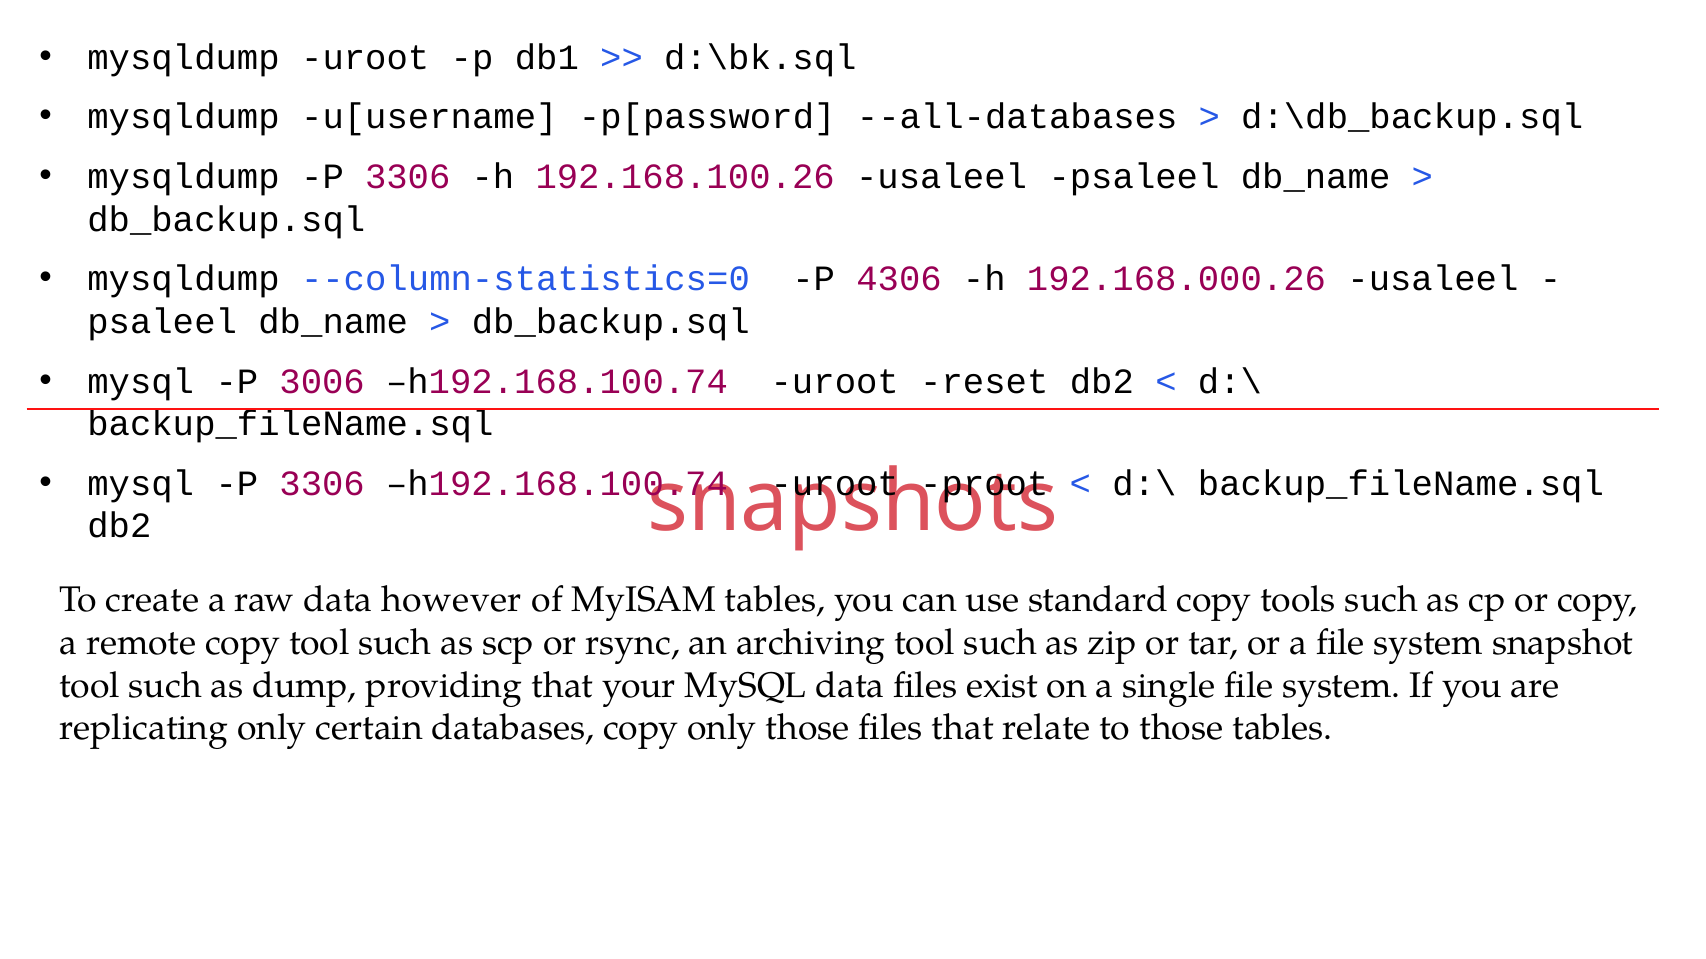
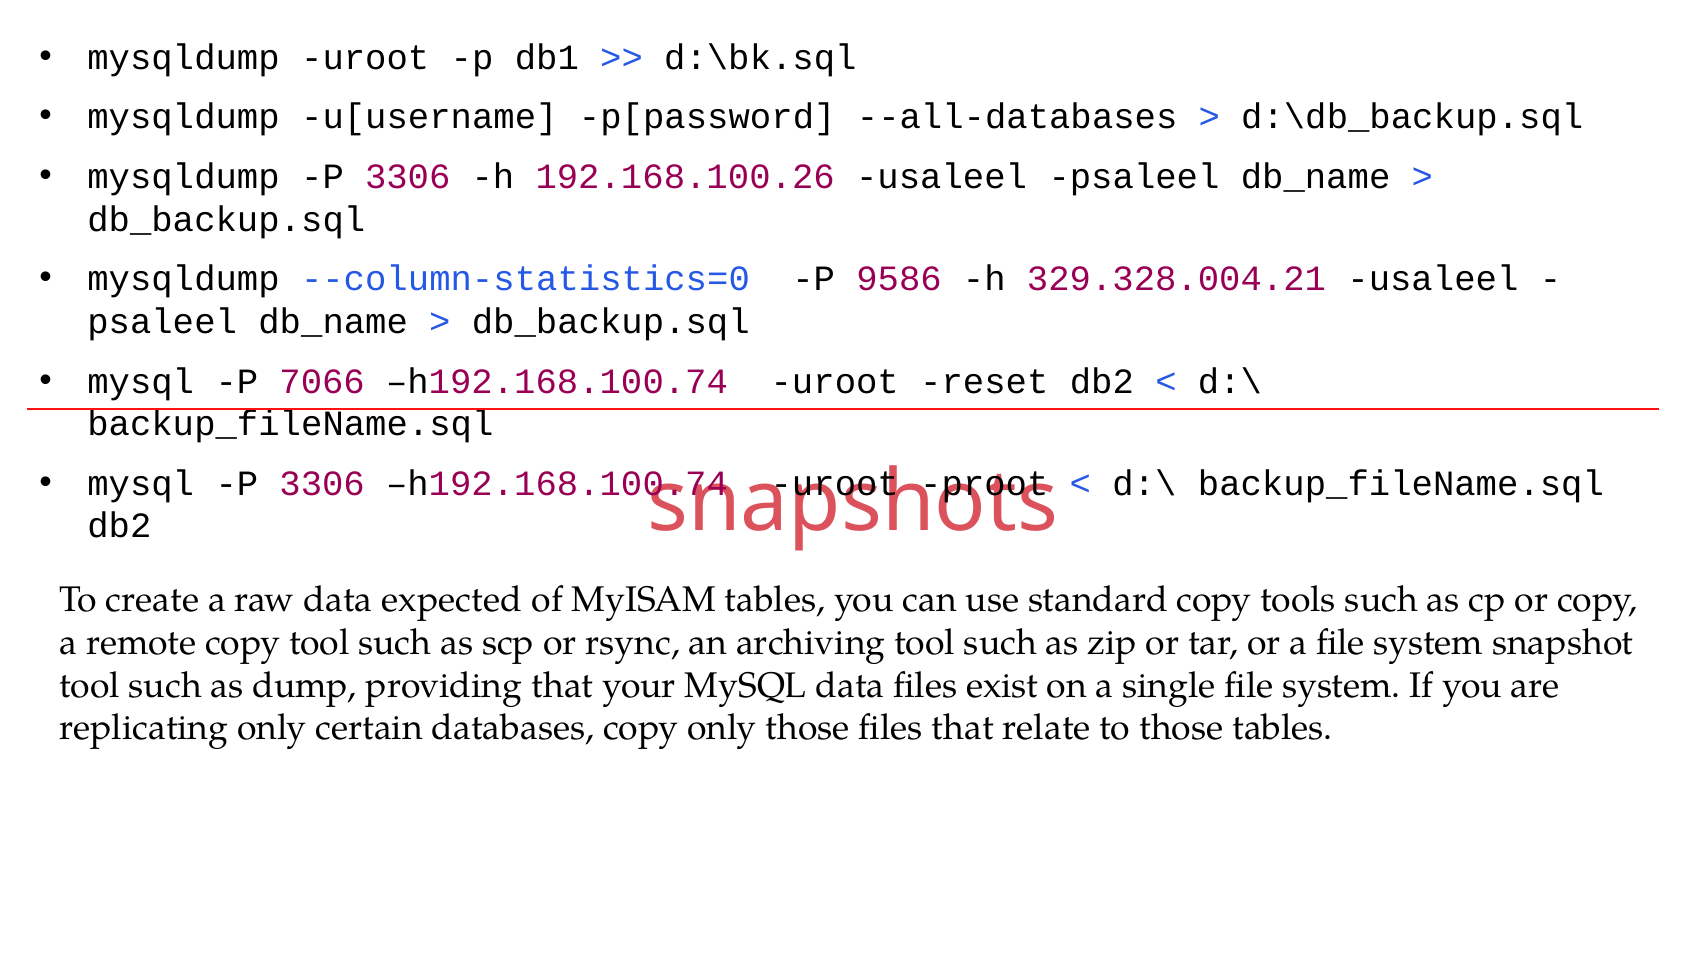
4306: 4306 -> 9586
192.168.000.26: 192.168.000.26 -> 329.328.004.21
3006: 3006 -> 7066
however: however -> expected
